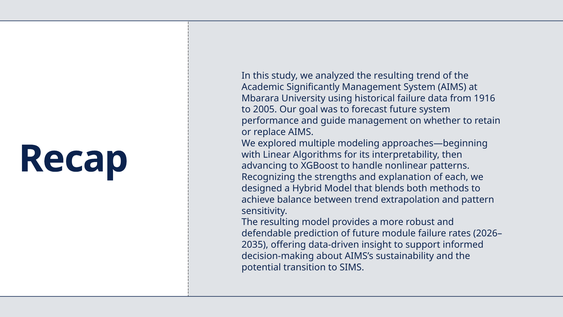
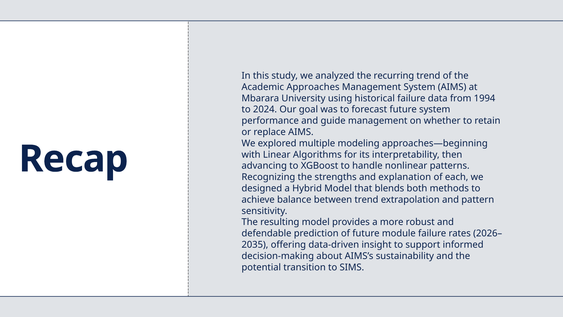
analyzed the resulting: resulting -> recurring
Significantly: Significantly -> Approaches
1916: 1916 -> 1994
2005: 2005 -> 2024
